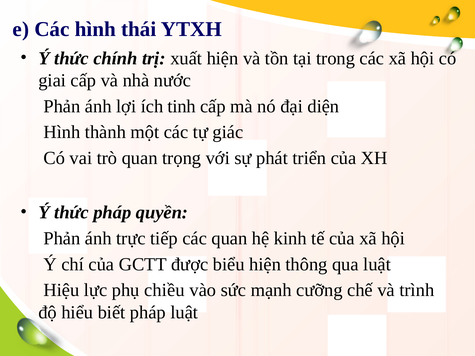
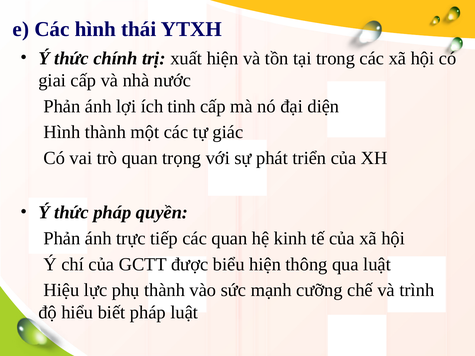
phụ chiều: chiều -> thành
